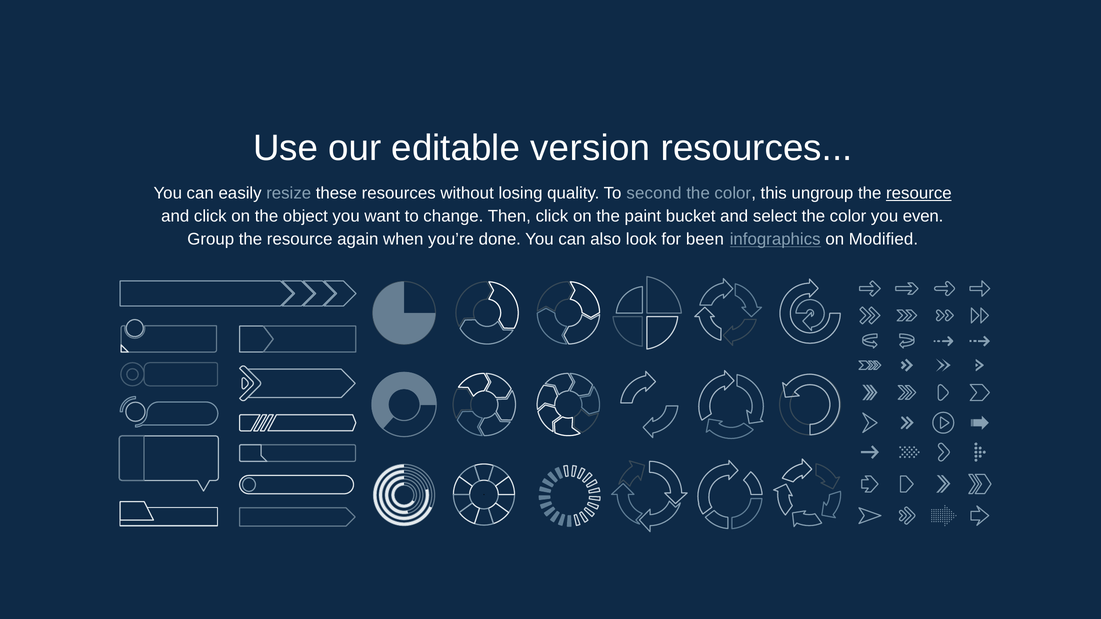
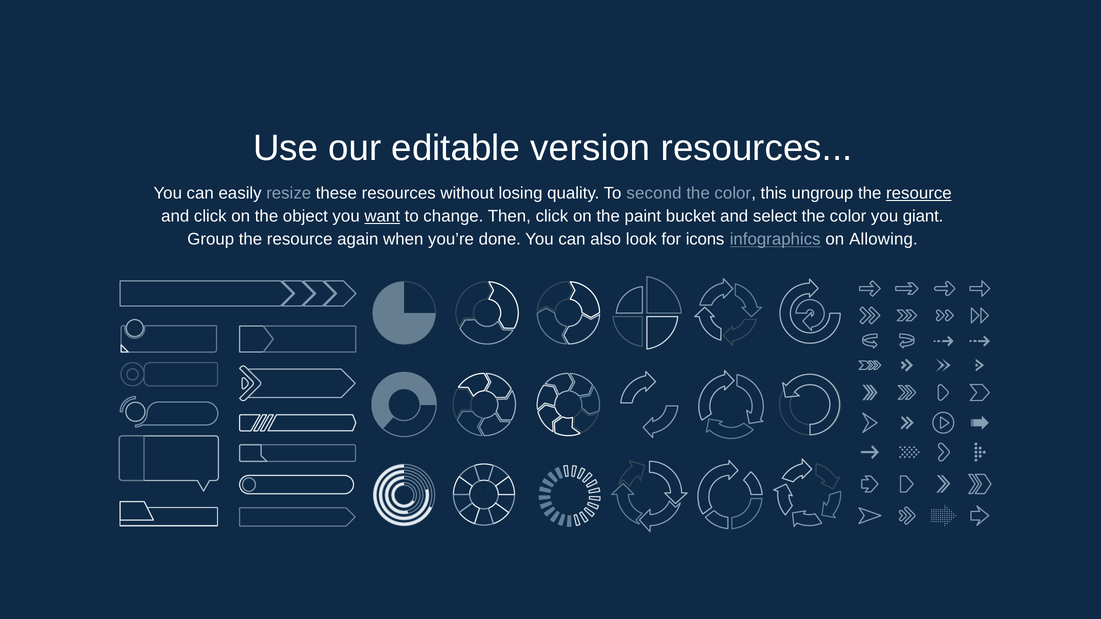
want underline: none -> present
even: even -> giant
been: been -> icons
Modified: Modified -> Allowing
